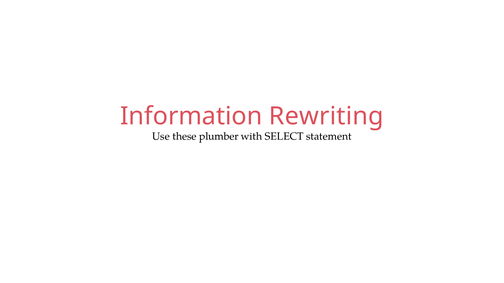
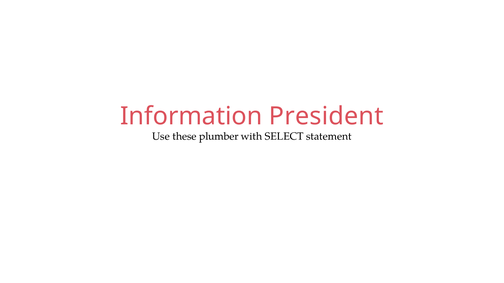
Rewriting: Rewriting -> President
